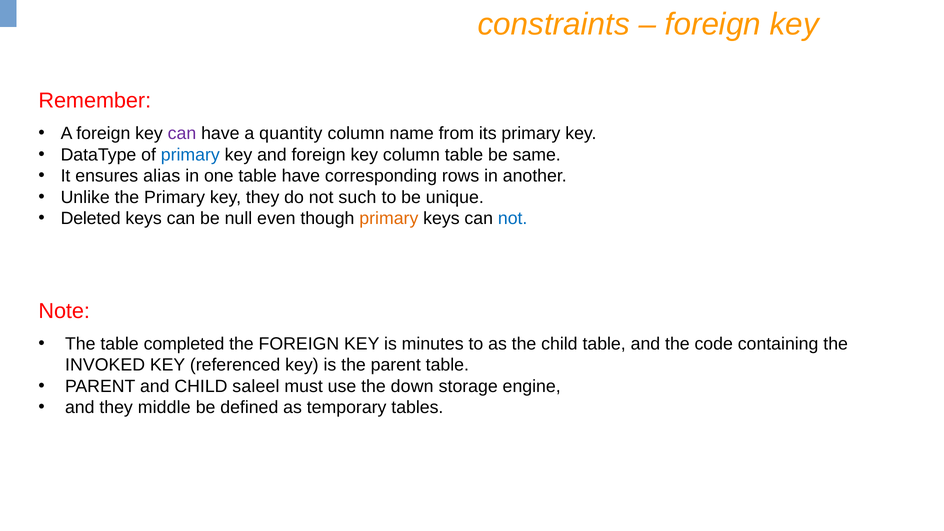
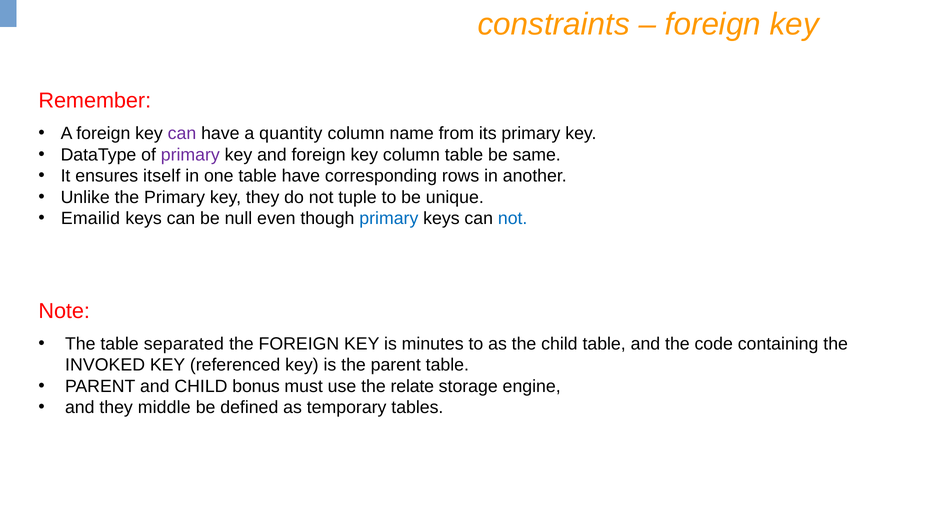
primary at (190, 155) colour: blue -> purple
alias: alias -> itself
such: such -> tuple
Deleted: Deleted -> Emailid
primary at (389, 218) colour: orange -> blue
completed: completed -> separated
saleel: saleel -> bonus
down: down -> relate
